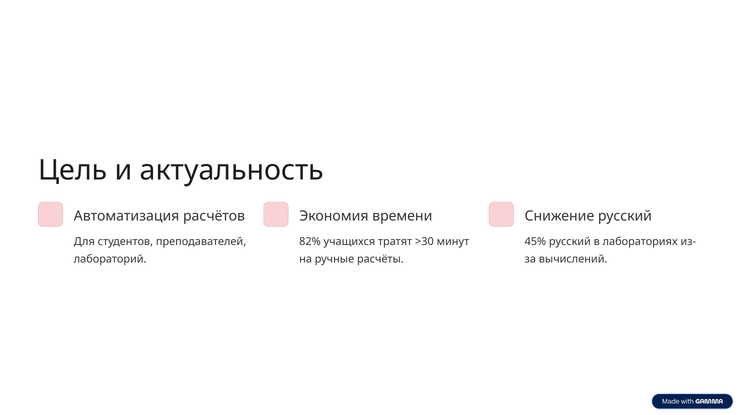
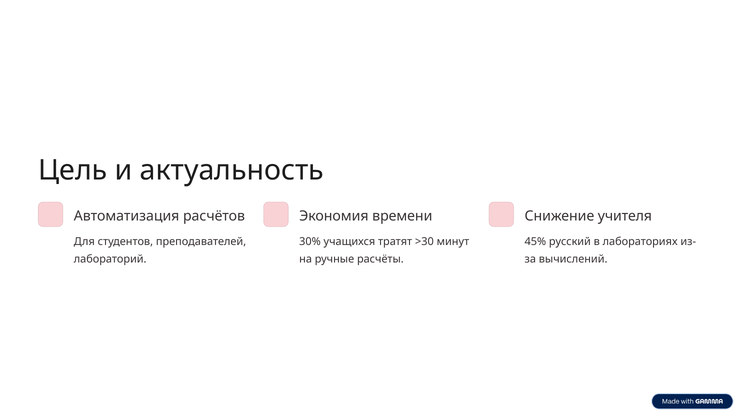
Снижение русский: русский -> учителя
82%: 82% -> 30%
